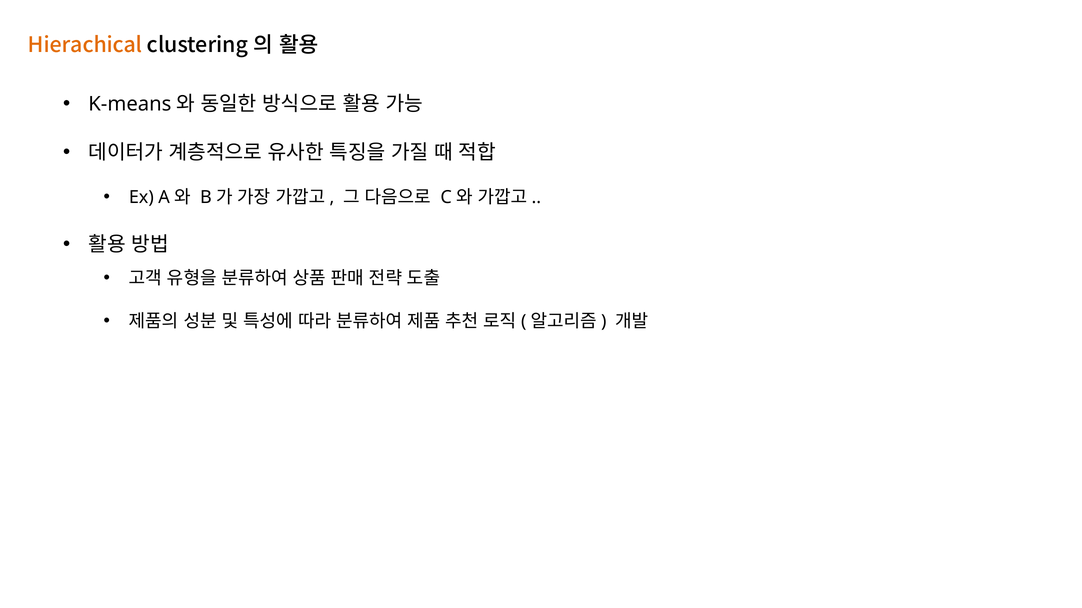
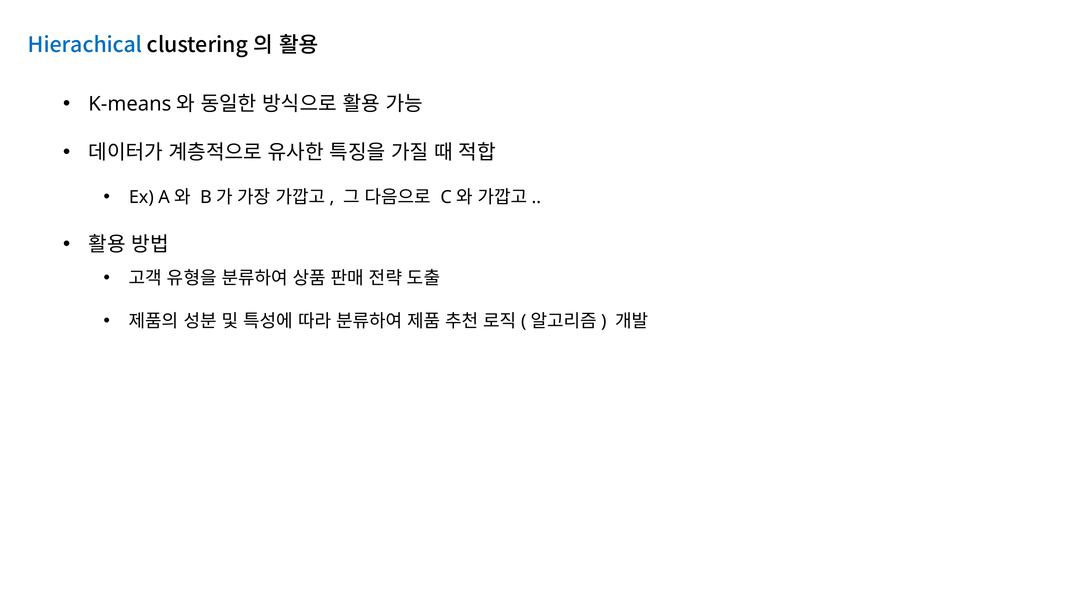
Hierachical colour: orange -> blue
